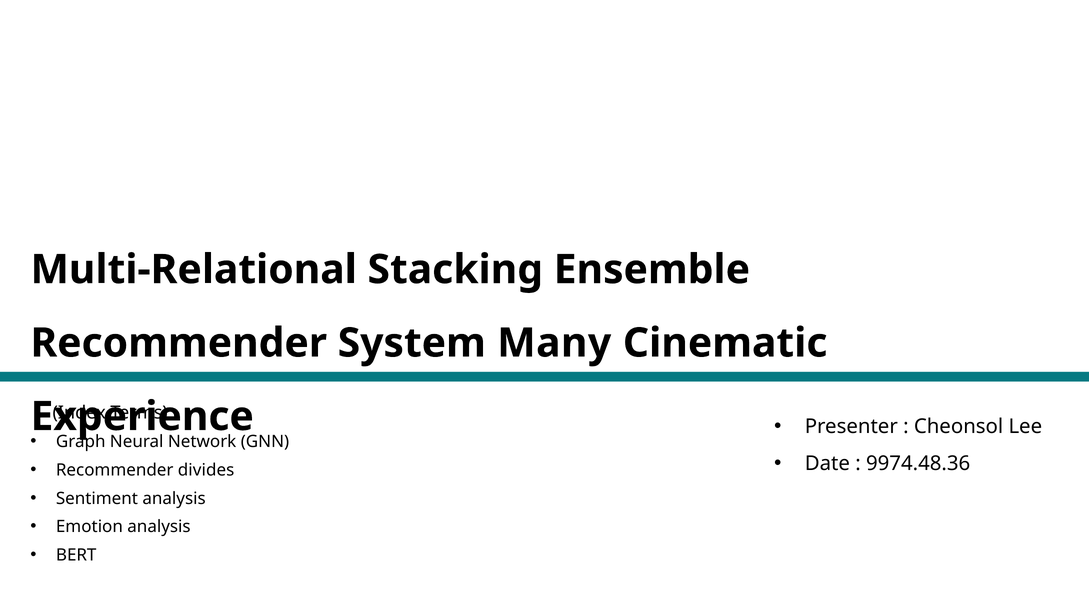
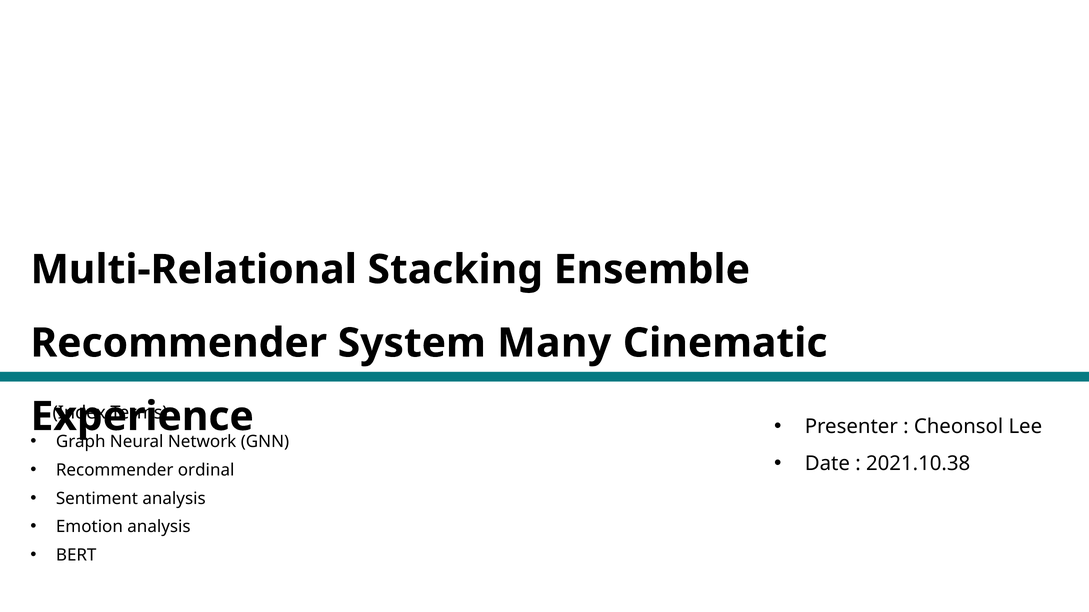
9974.48.36: 9974.48.36 -> 2021.10.38
divides: divides -> ordinal
